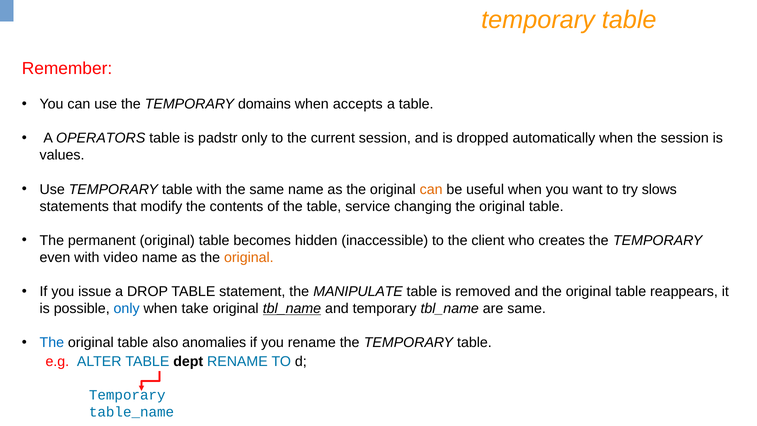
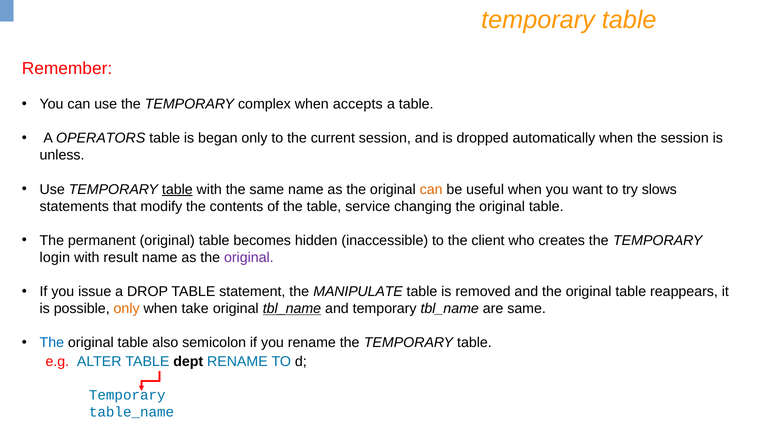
domains: domains -> complex
padstr: padstr -> began
values: values -> unless
table at (177, 189) underline: none -> present
even: even -> login
video: video -> result
original at (249, 257) colour: orange -> purple
only at (127, 309) colour: blue -> orange
anomalies: anomalies -> semicolon
